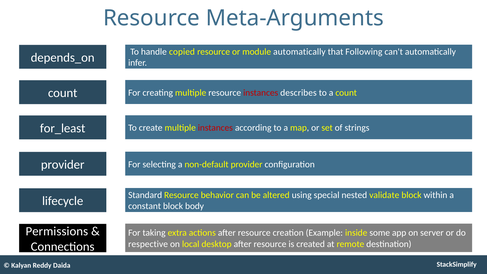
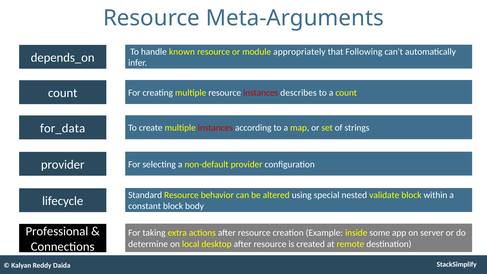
copied: copied -> known
module automatically: automatically -> appropriately
for_least: for_least -> for_data
Permissions: Permissions -> Professional
respective: respective -> determine
